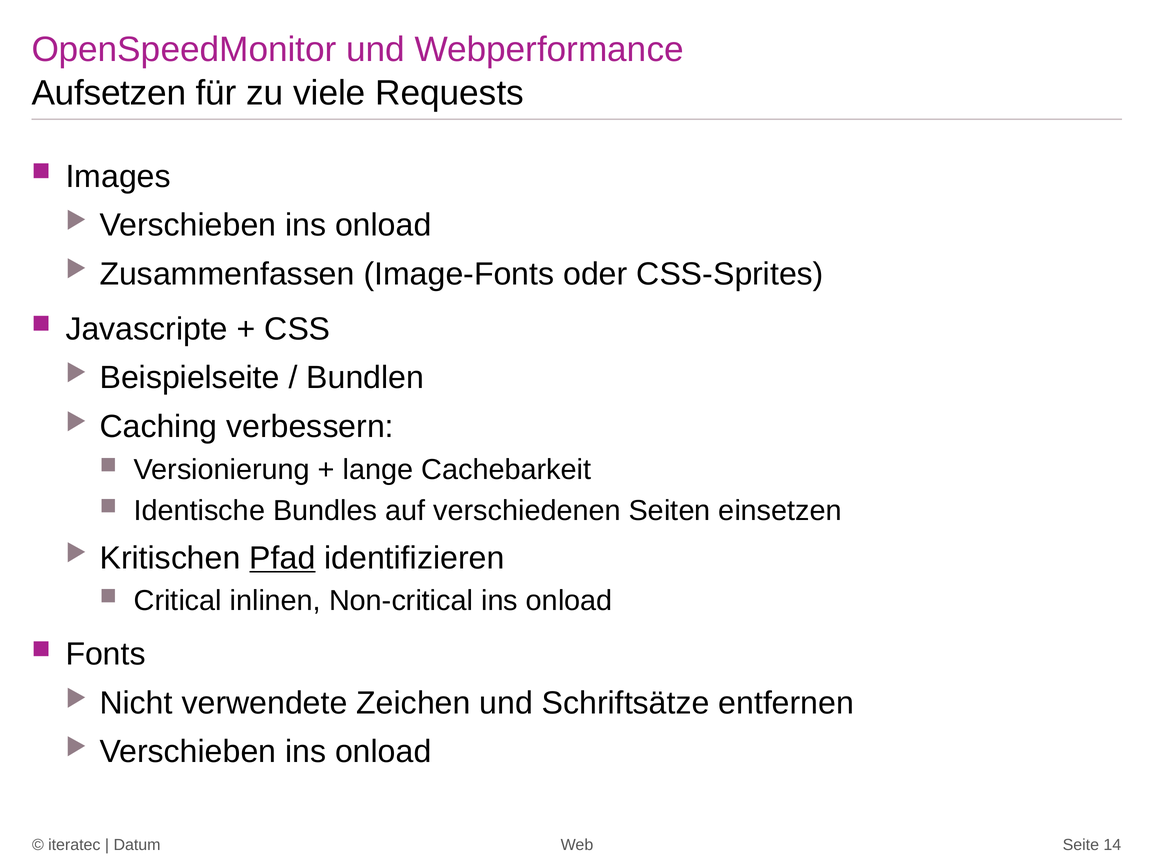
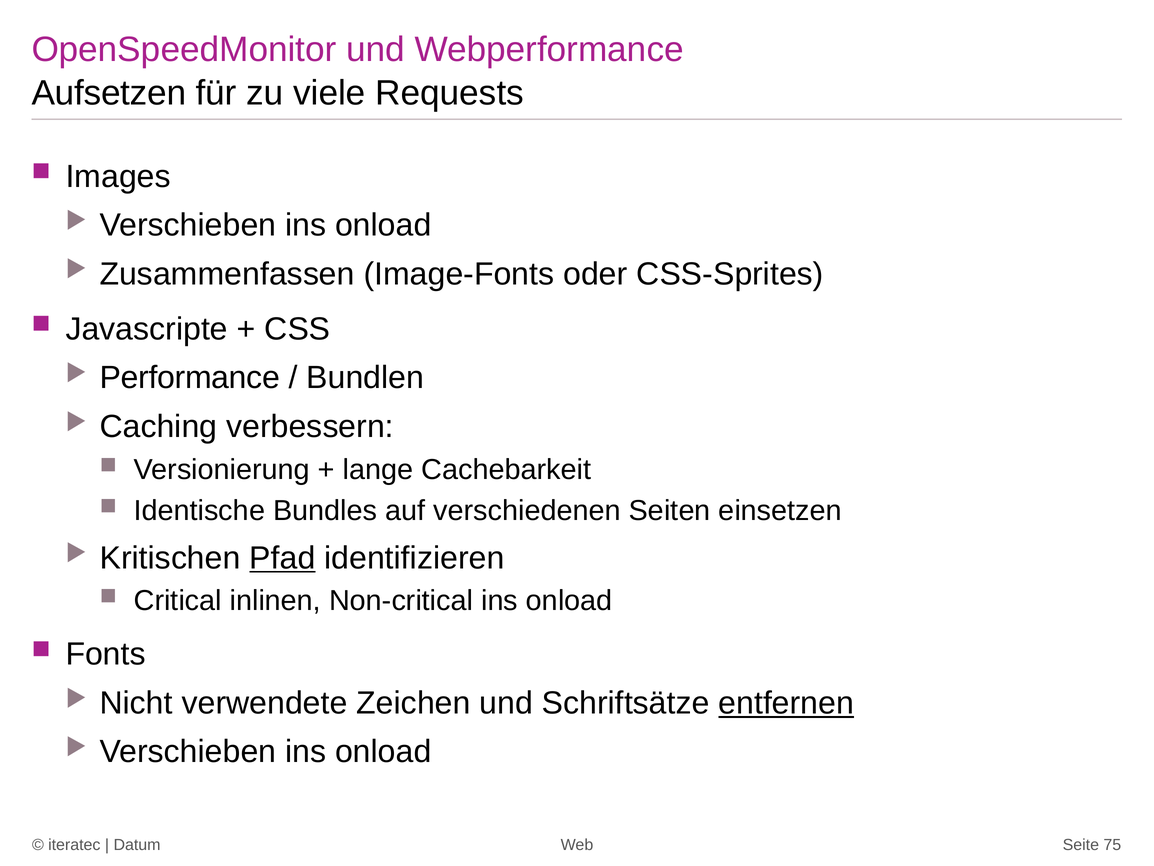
Beispielseite: Beispielseite -> Performance
entfernen underline: none -> present
14: 14 -> 75
